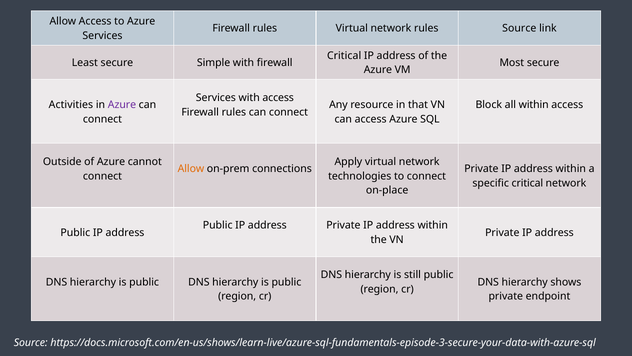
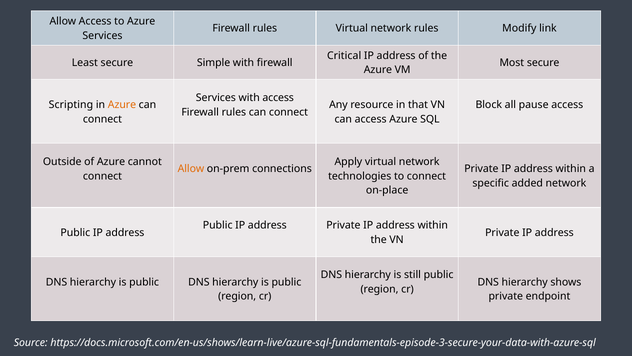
rules Source: Source -> Modify
Activities: Activities -> Scripting
Azure at (122, 105) colour: purple -> orange
all within: within -> pause
specific critical: critical -> added
